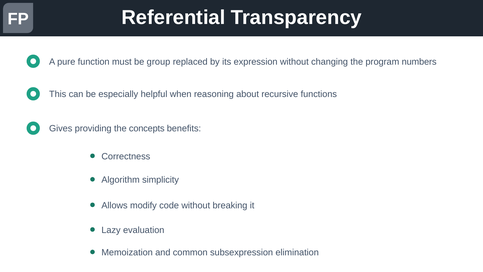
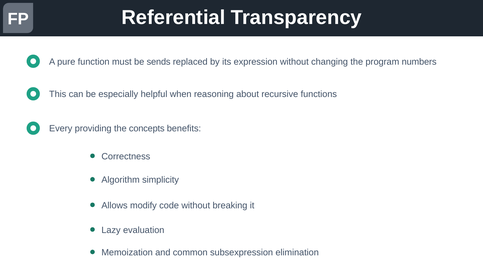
group: group -> sends
Gives: Gives -> Every
